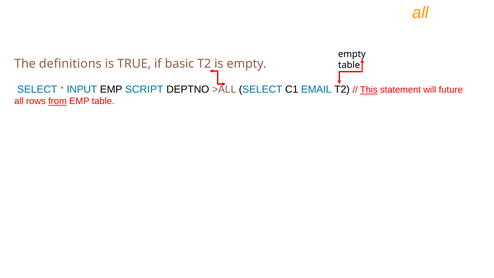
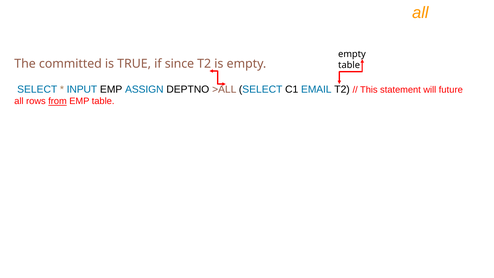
definitions: definitions -> committed
basic: basic -> since
SCRIPT: SCRIPT -> ASSIGN
This underline: present -> none
